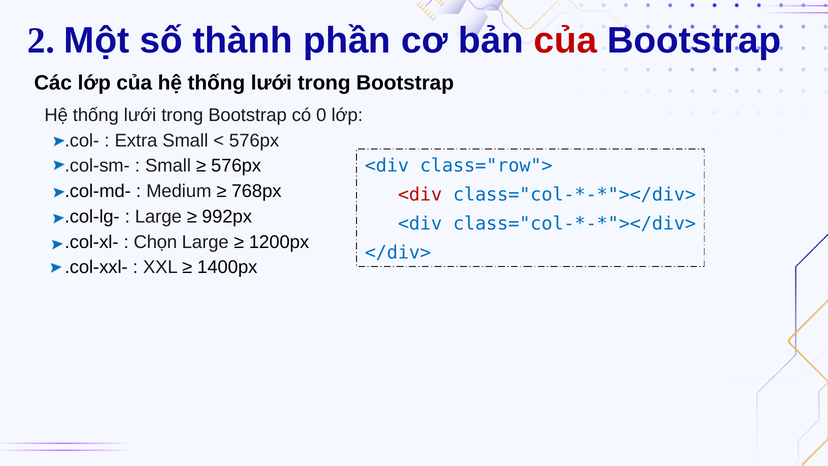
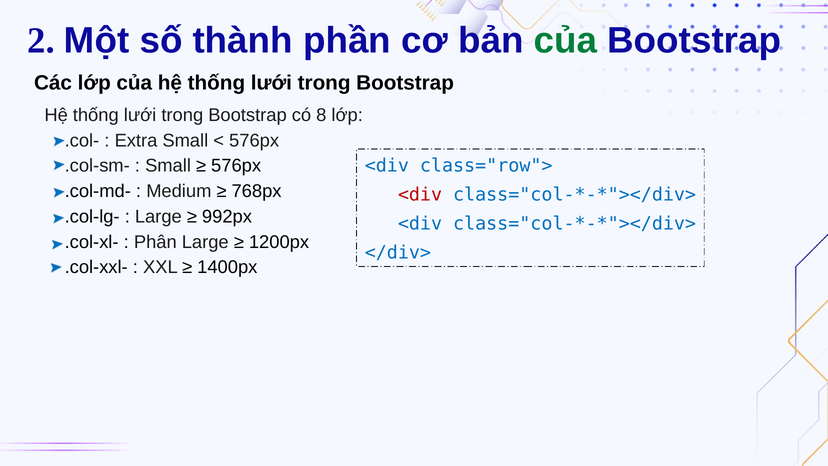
của at (565, 41) colour: red -> green
0: 0 -> 8
Chọn: Chọn -> Phân
